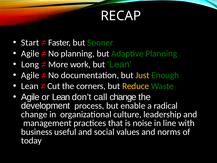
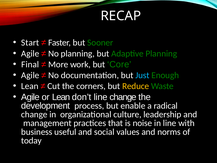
Long: Long -> Final
but Lean: Lean -> Core
Just colour: yellow -> light blue
don’t call: call -> line
